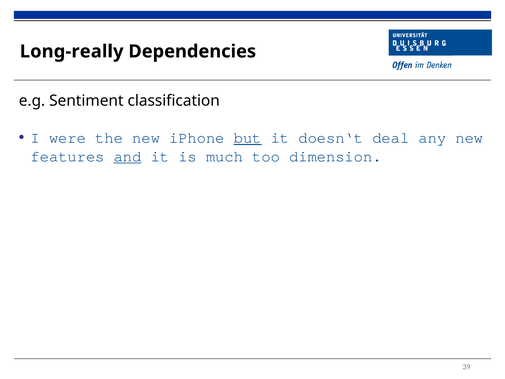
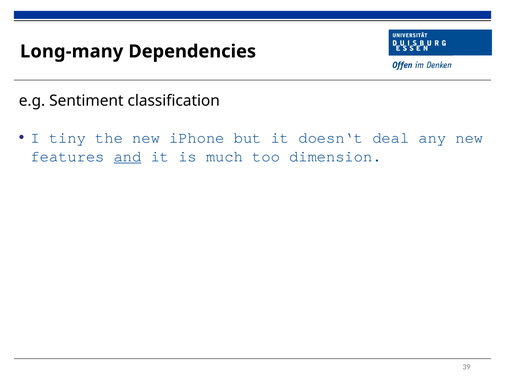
Long-really: Long-really -> Long-many
were: were -> tiny
but underline: present -> none
